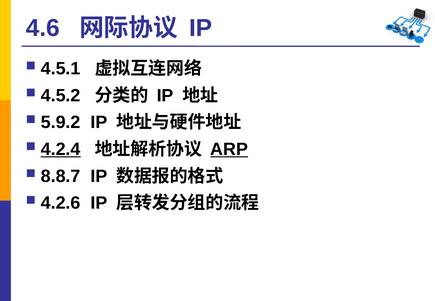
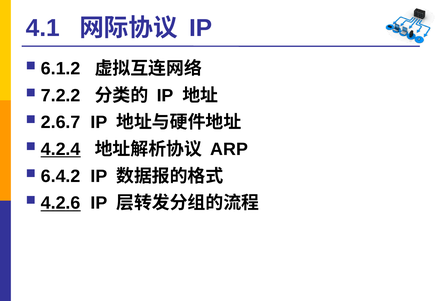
4.6: 4.6 -> 4.1
4.5.1: 4.5.1 -> 6.1.2
4.5.2: 4.5.2 -> 7.2.2
5.9.2: 5.9.2 -> 2.6.7
ARP underline: present -> none
8.8.7: 8.8.7 -> 6.4.2
4.2.6 underline: none -> present
